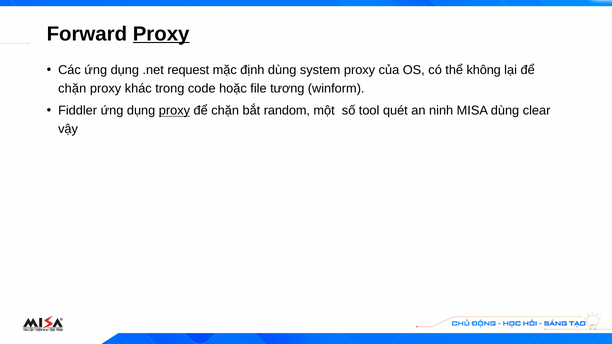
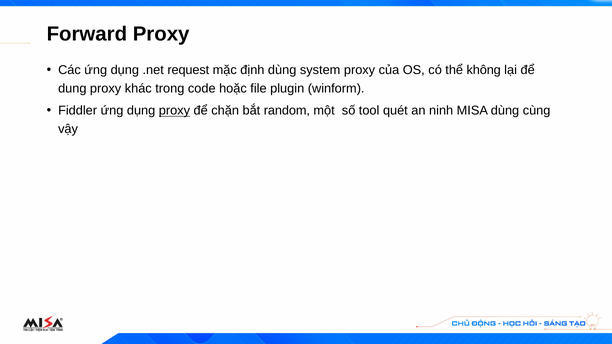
Proxy at (161, 34) underline: present -> none
chặn at (72, 89): chặn -> dung
tương: tương -> plugin
clear: clear -> cùng
